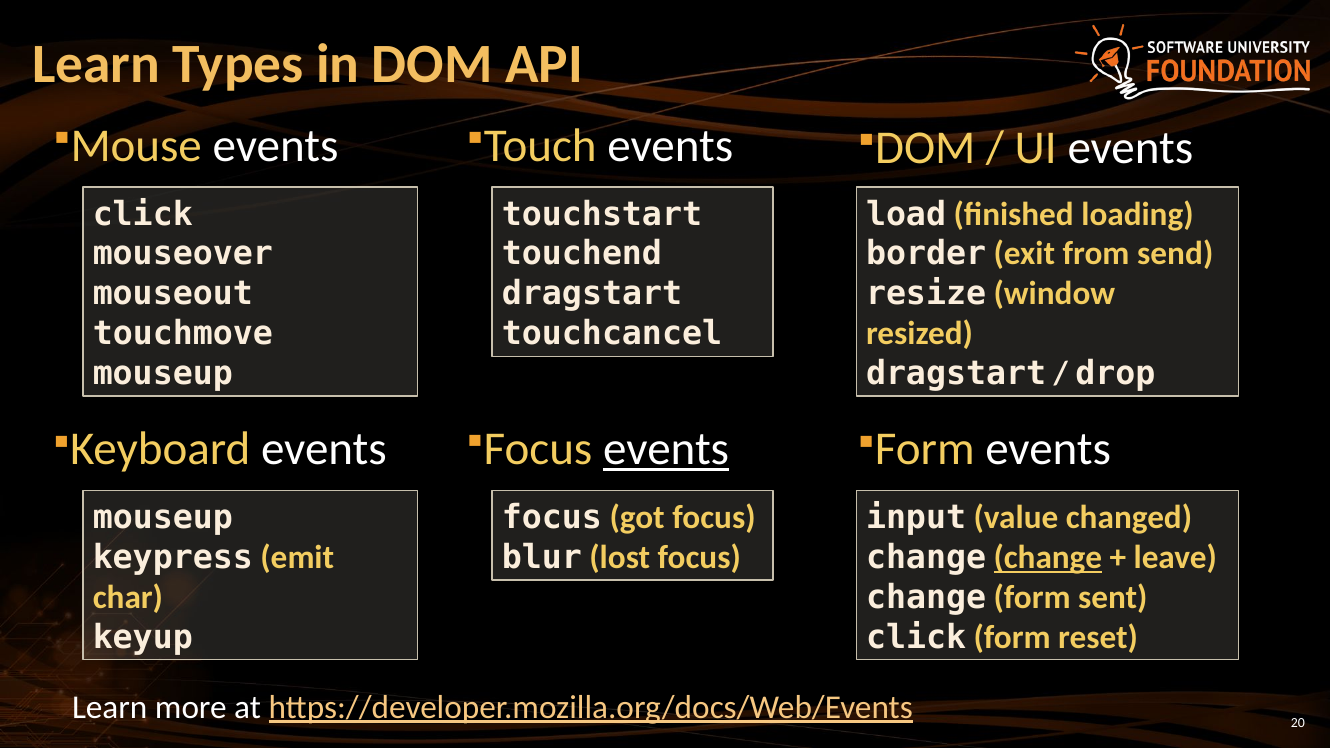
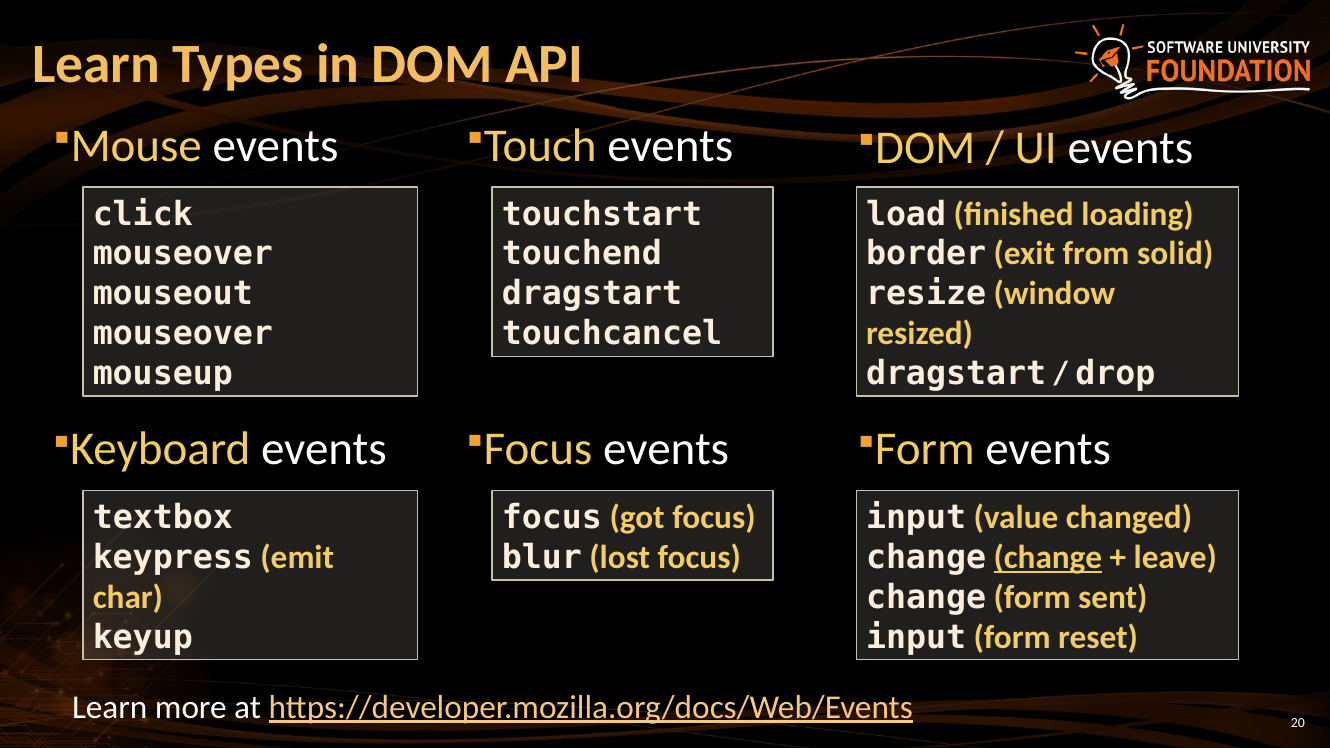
send: send -> solid
touchmove at (183, 334): touchmove -> mouseover
events at (666, 449) underline: present -> none
mouseup at (163, 518): mouseup -> textbox
click at (916, 637): click -> input
